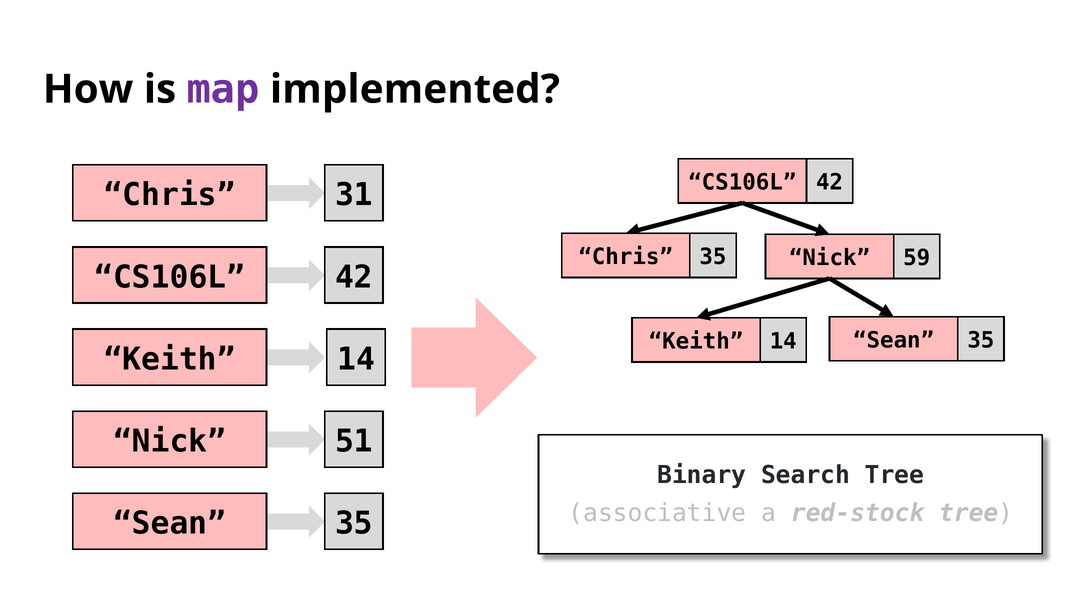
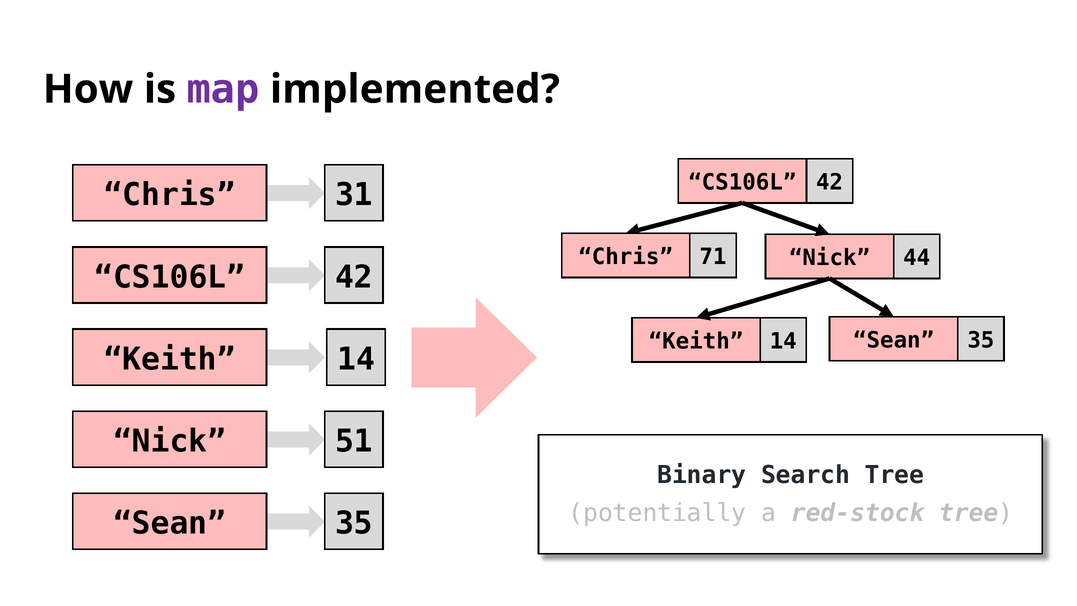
Chris 35: 35 -> 71
59: 59 -> 44
associative: associative -> potentially
